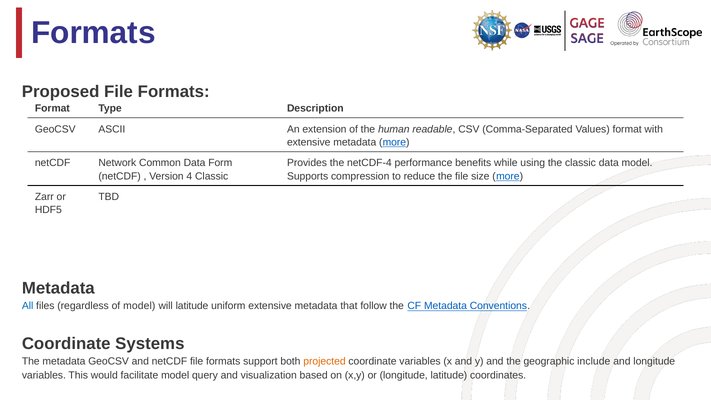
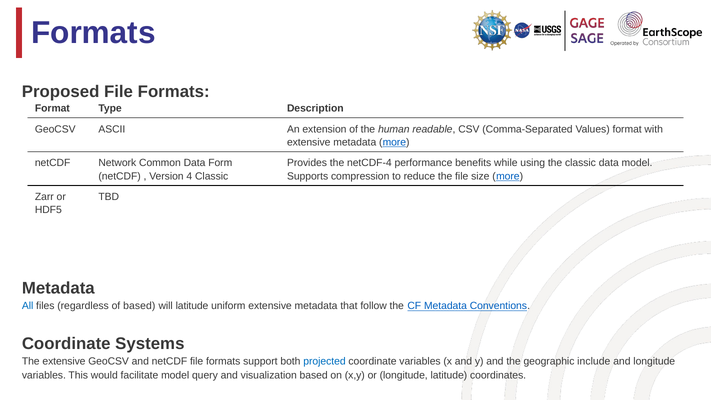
of model: model -> based
The metadata: metadata -> extensive
projected colour: orange -> blue
